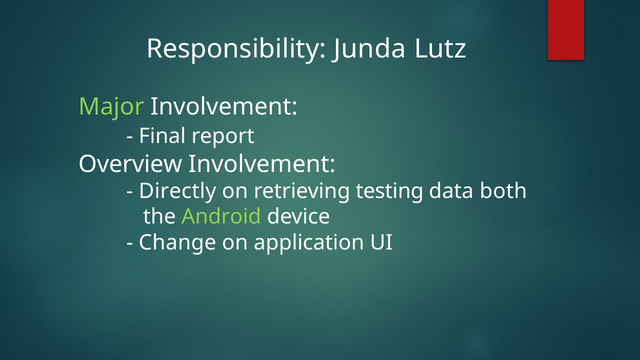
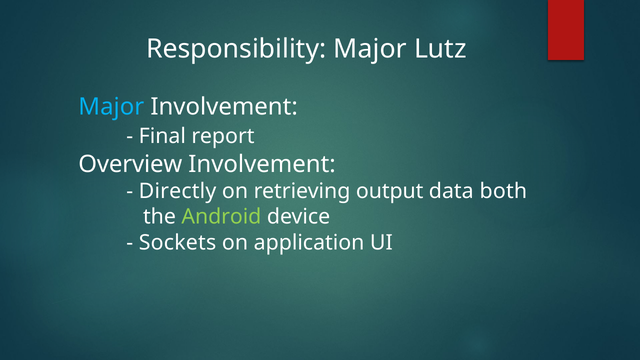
Responsibility Junda: Junda -> Major
Major at (111, 107) colour: light green -> light blue
testing: testing -> output
Change: Change -> Sockets
